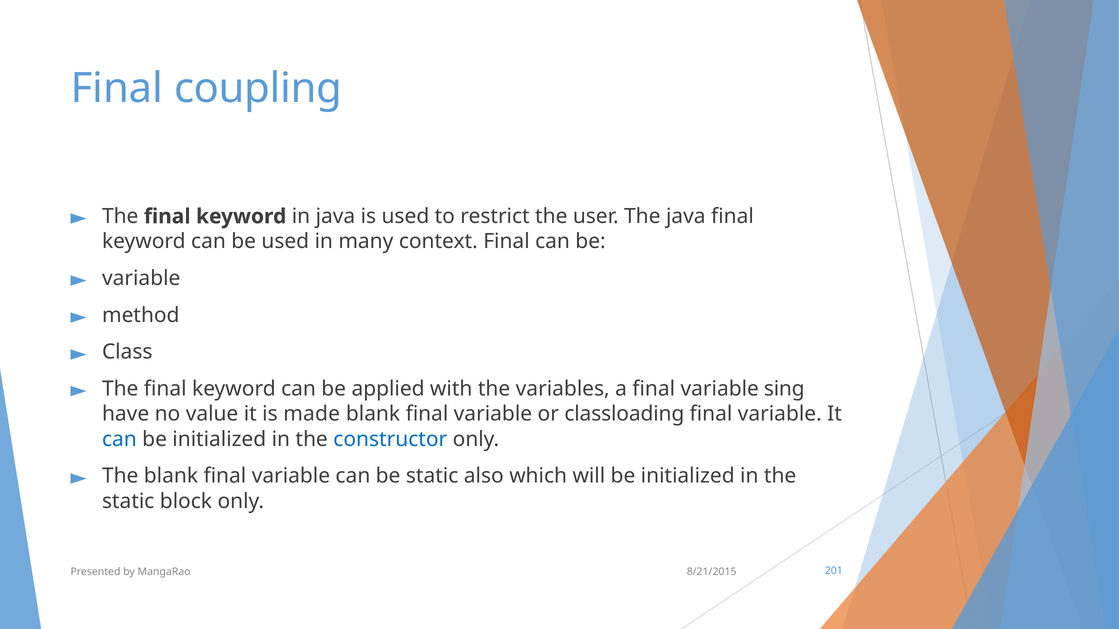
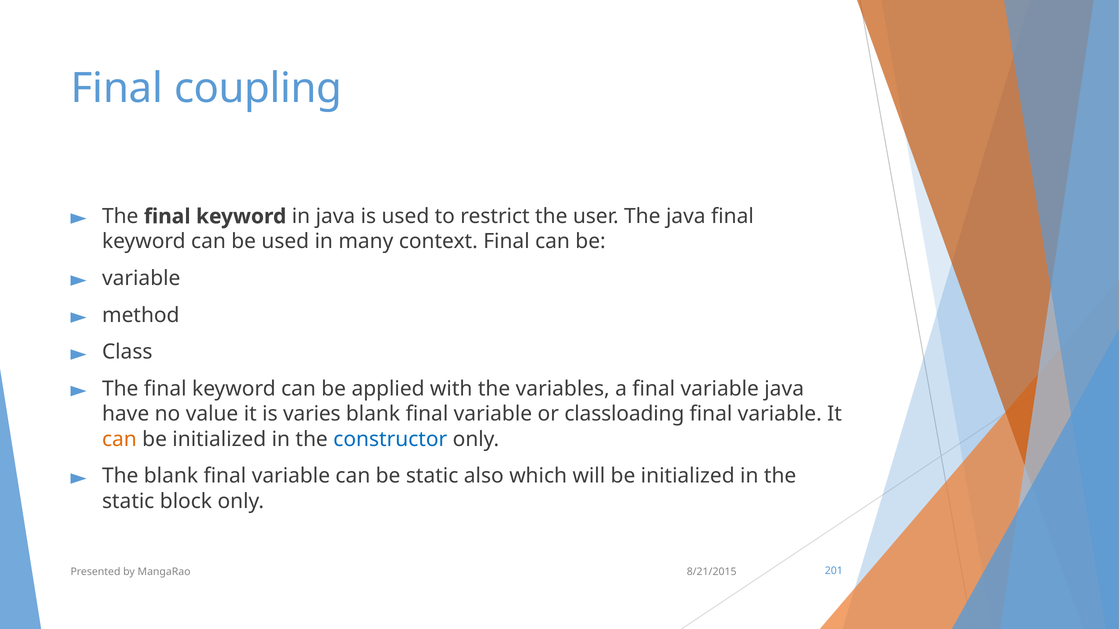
variable sing: sing -> java
made: made -> varies
can at (119, 439) colour: blue -> orange
